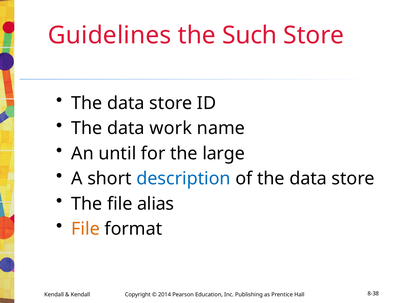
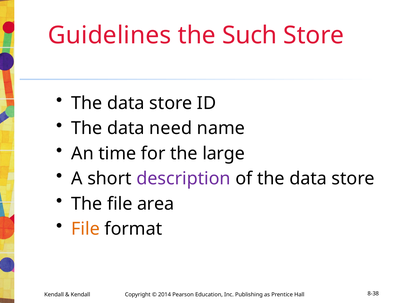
work: work -> need
until: until -> time
description colour: blue -> purple
alias: alias -> area
